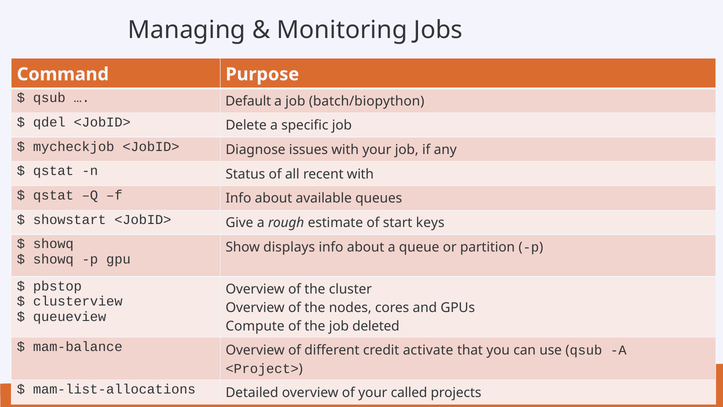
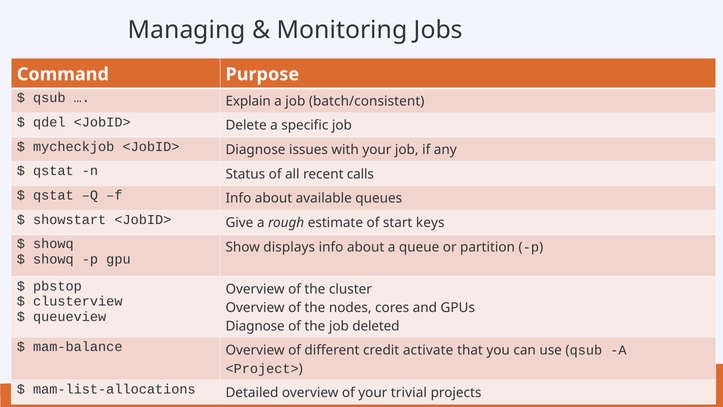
Default: Default -> Explain
batch/biopython: batch/biopython -> batch/consistent
recent with: with -> calls
Compute at (255, 326): Compute -> Diagnose
called: called -> trivial
